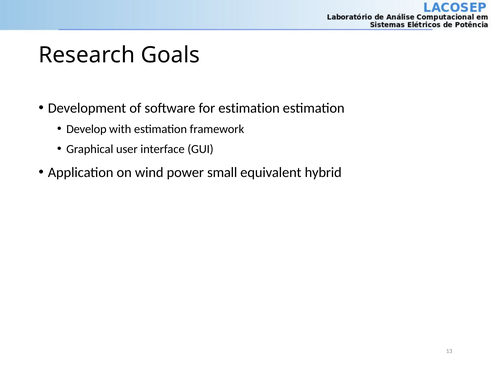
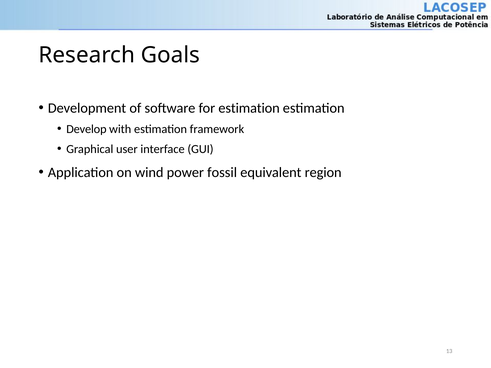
small: small -> fossil
hybrid: hybrid -> region
